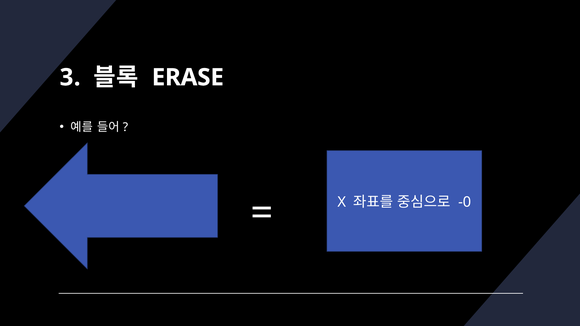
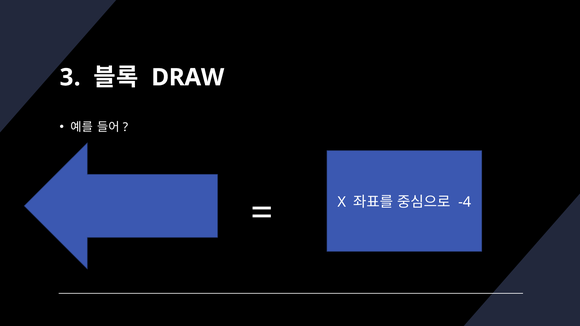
ERASE: ERASE -> DRAW
-0: -0 -> -4
